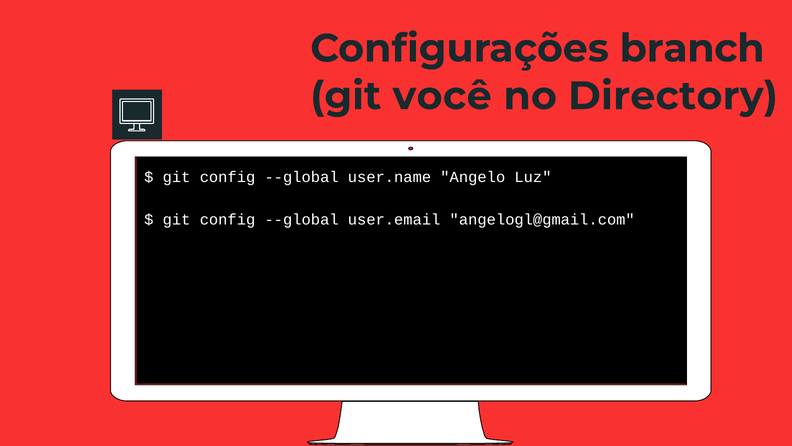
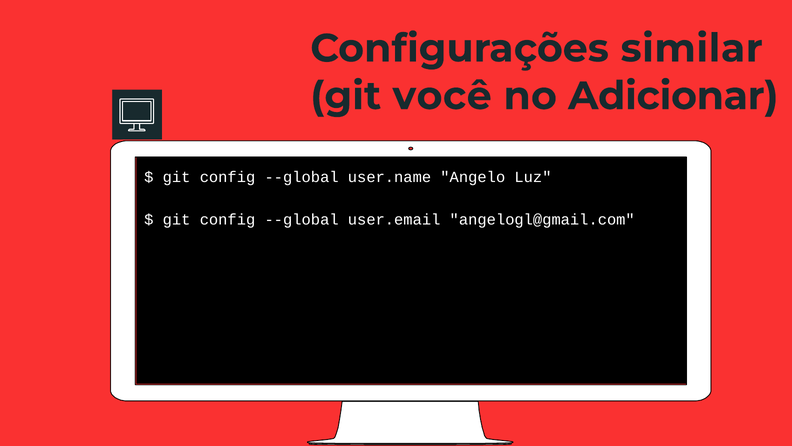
branch: branch -> similar
Directory: Directory -> Adicionar
